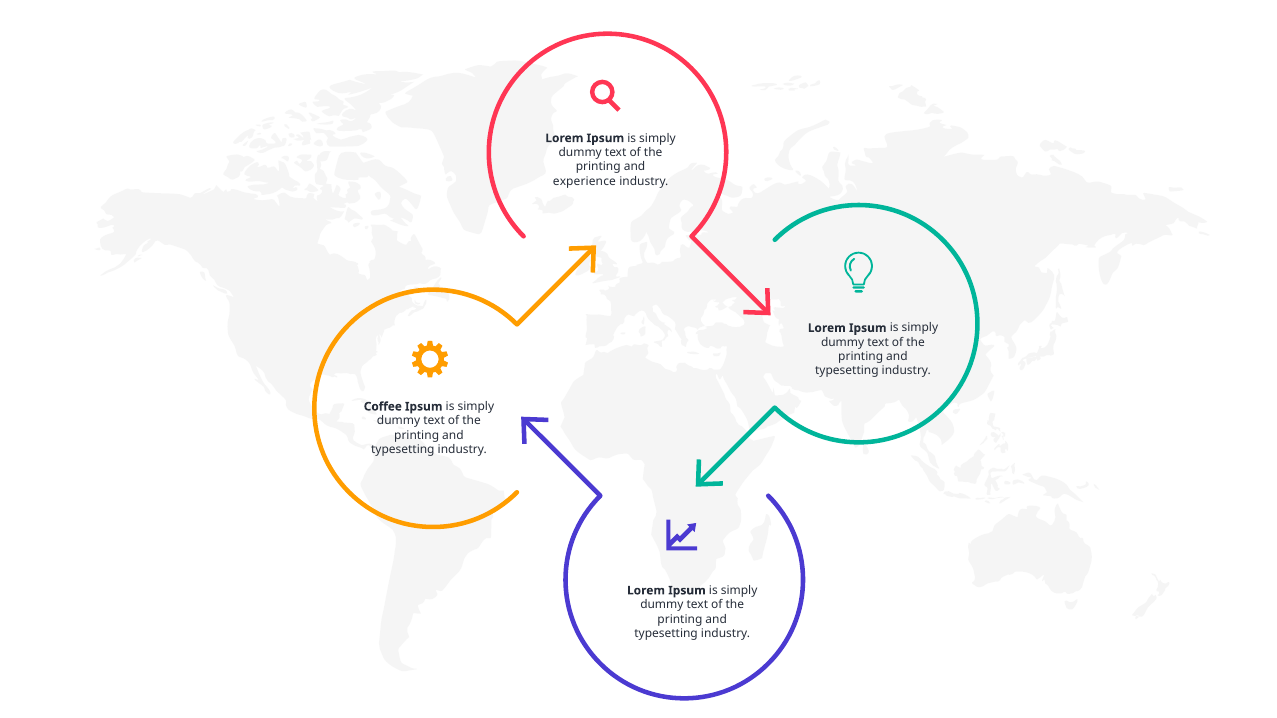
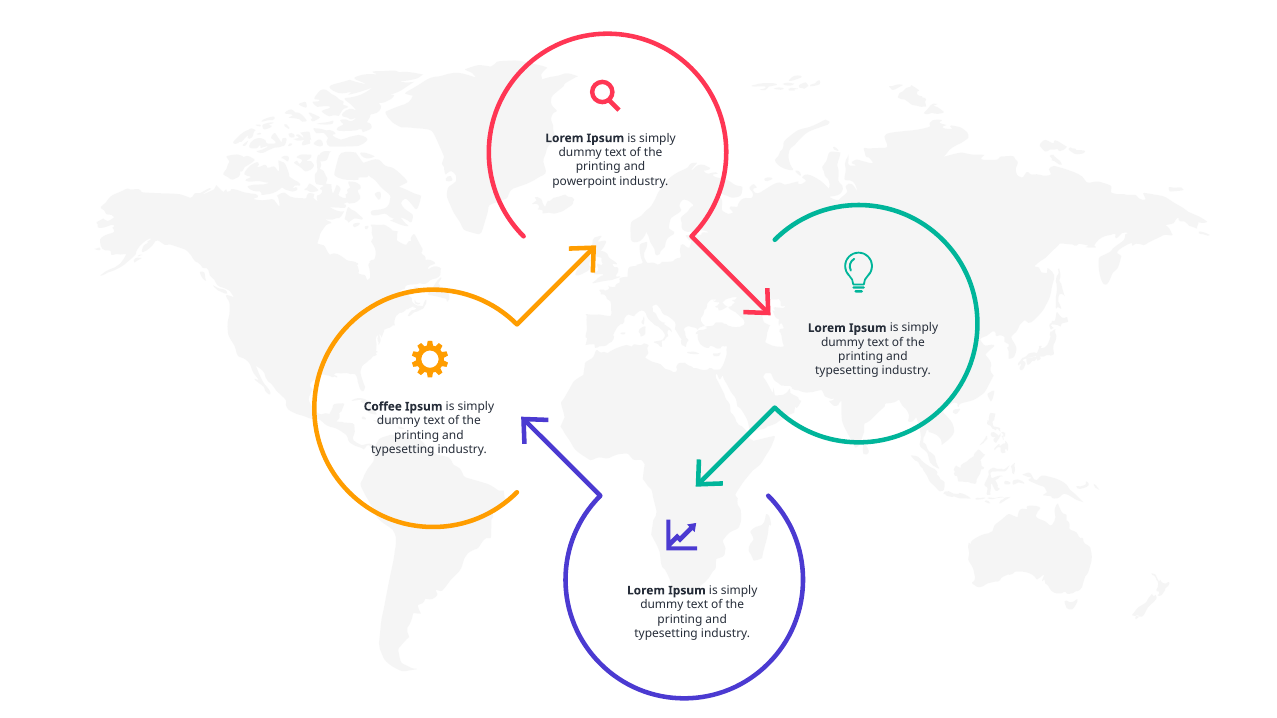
experience: experience -> powerpoint
